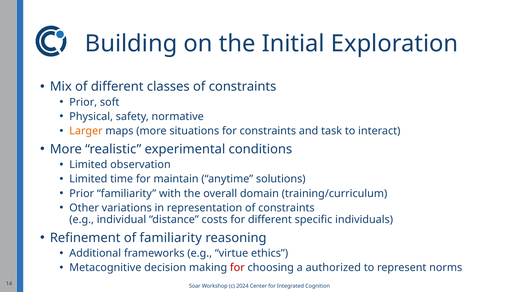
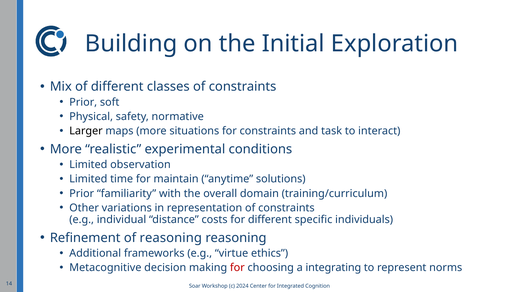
Larger colour: orange -> black
of familiarity: familiarity -> reasoning
authorized: authorized -> integrating
